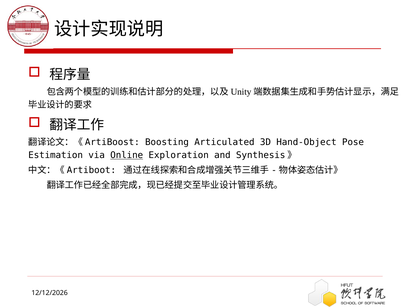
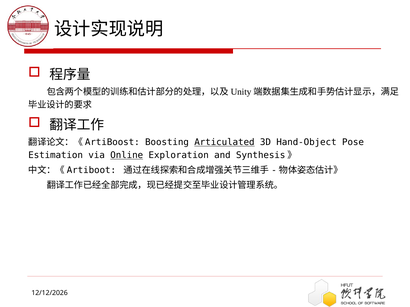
Articulated underline: none -> present
